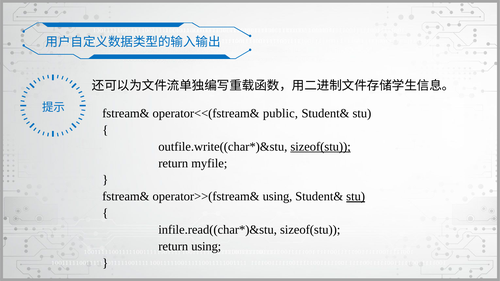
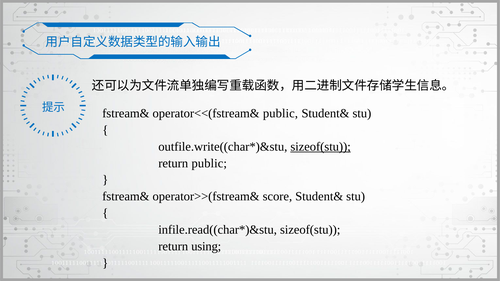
return myfile: myfile -> public
operator>>(fstream& using: using -> score
stu at (356, 197) underline: present -> none
